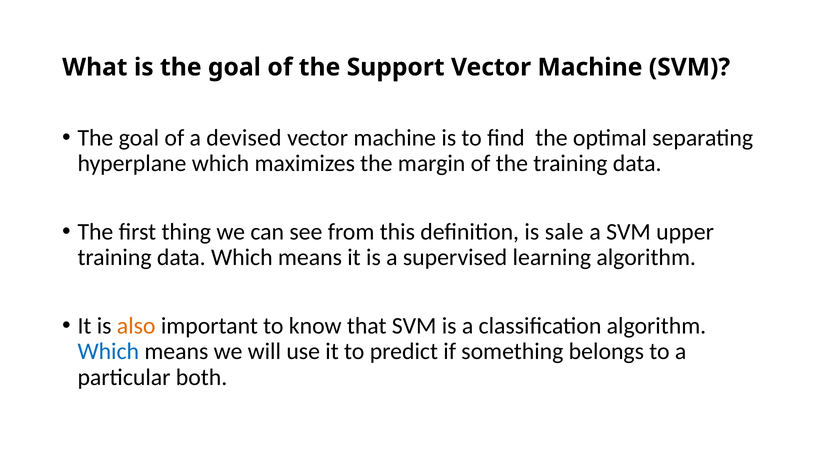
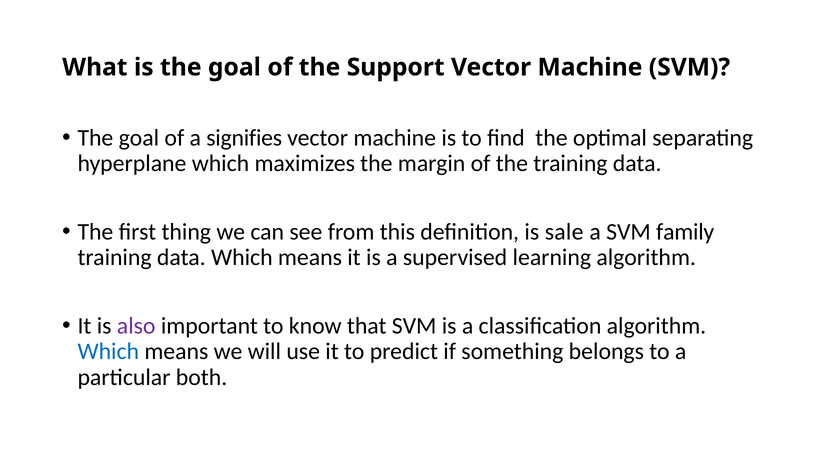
devised: devised -> signifies
upper: upper -> family
also colour: orange -> purple
